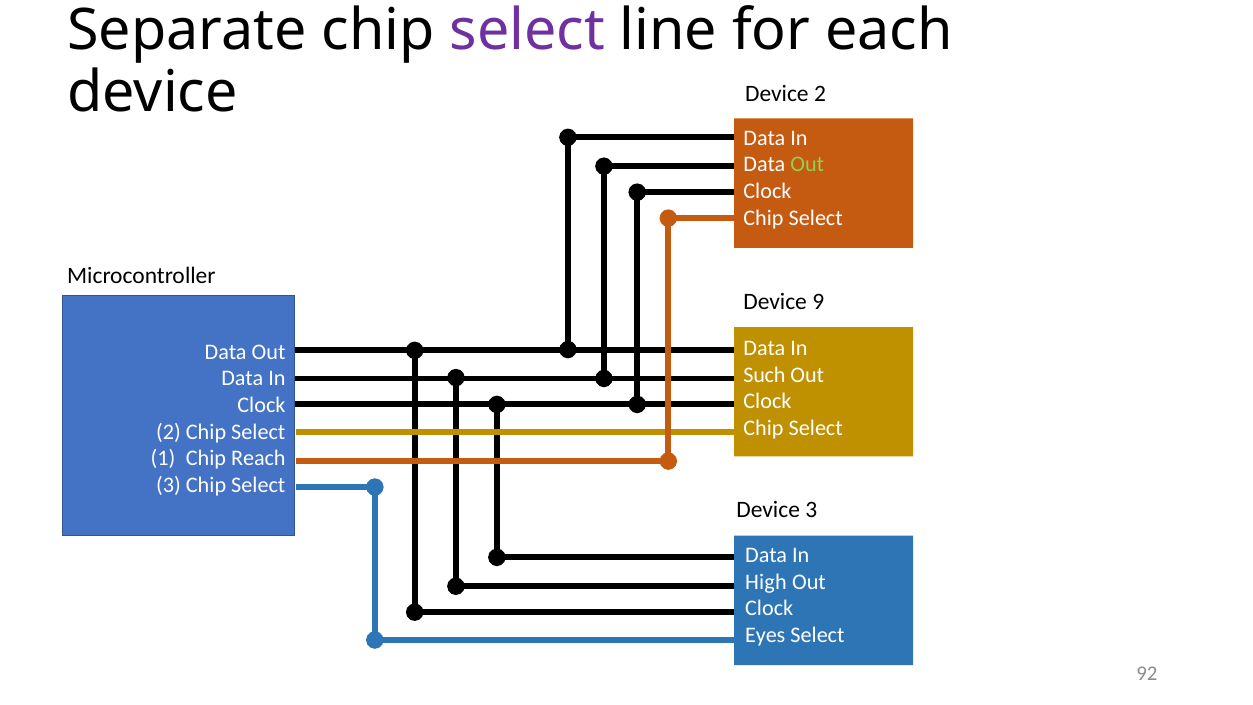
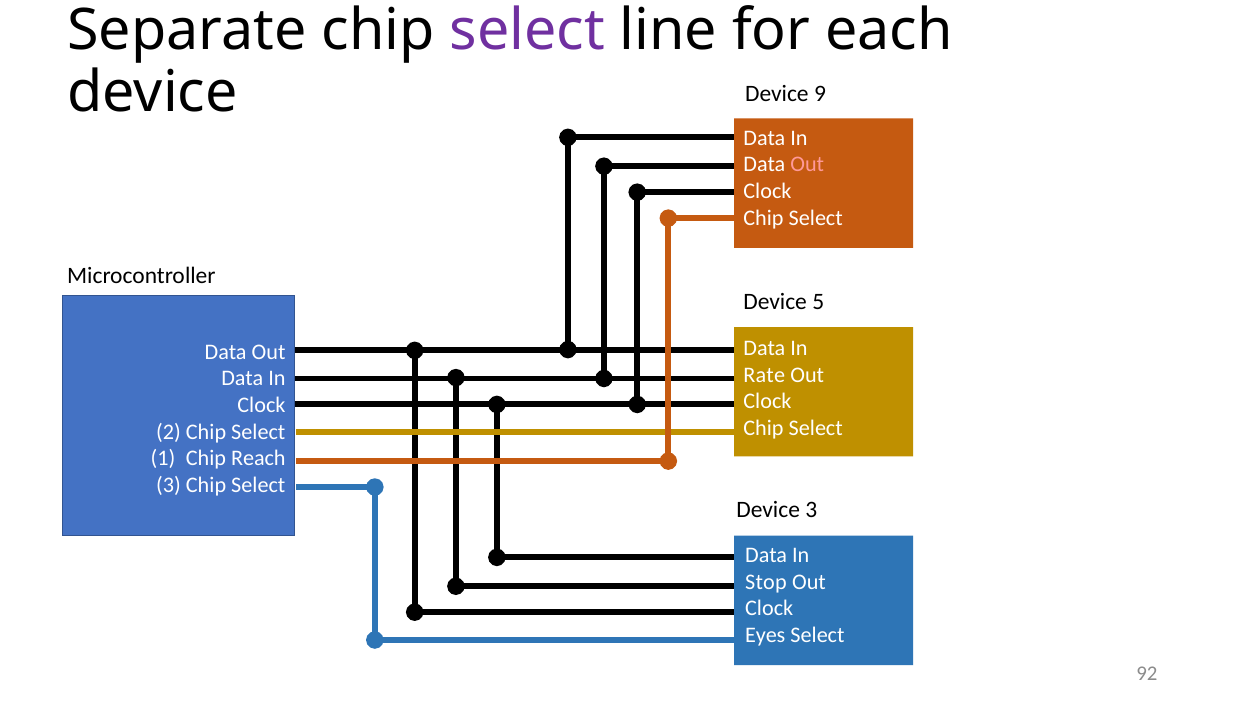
Device 2: 2 -> 9
Out at (807, 165) colour: light green -> pink
9: 9 -> 5
Such: Such -> Rate
High: High -> Stop
